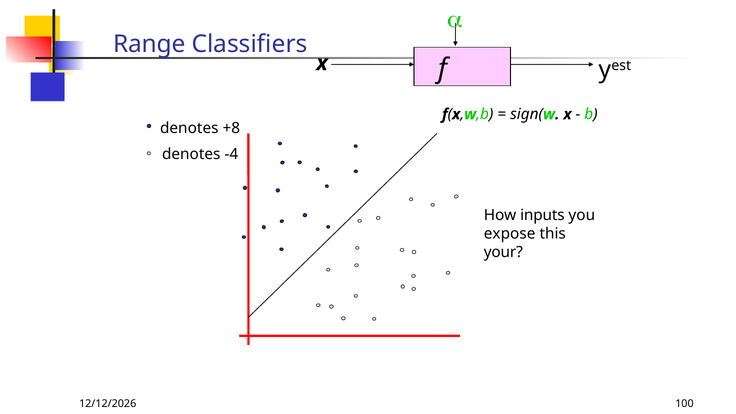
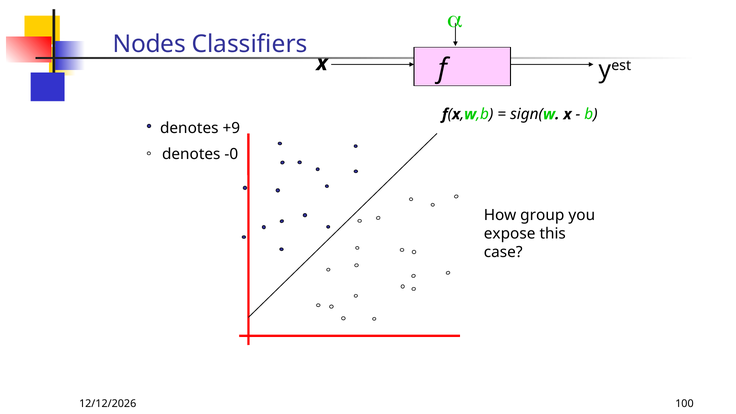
Range: Range -> Nodes
+8: +8 -> +9
-4: -4 -> -0
inputs: inputs -> group
your: your -> case
